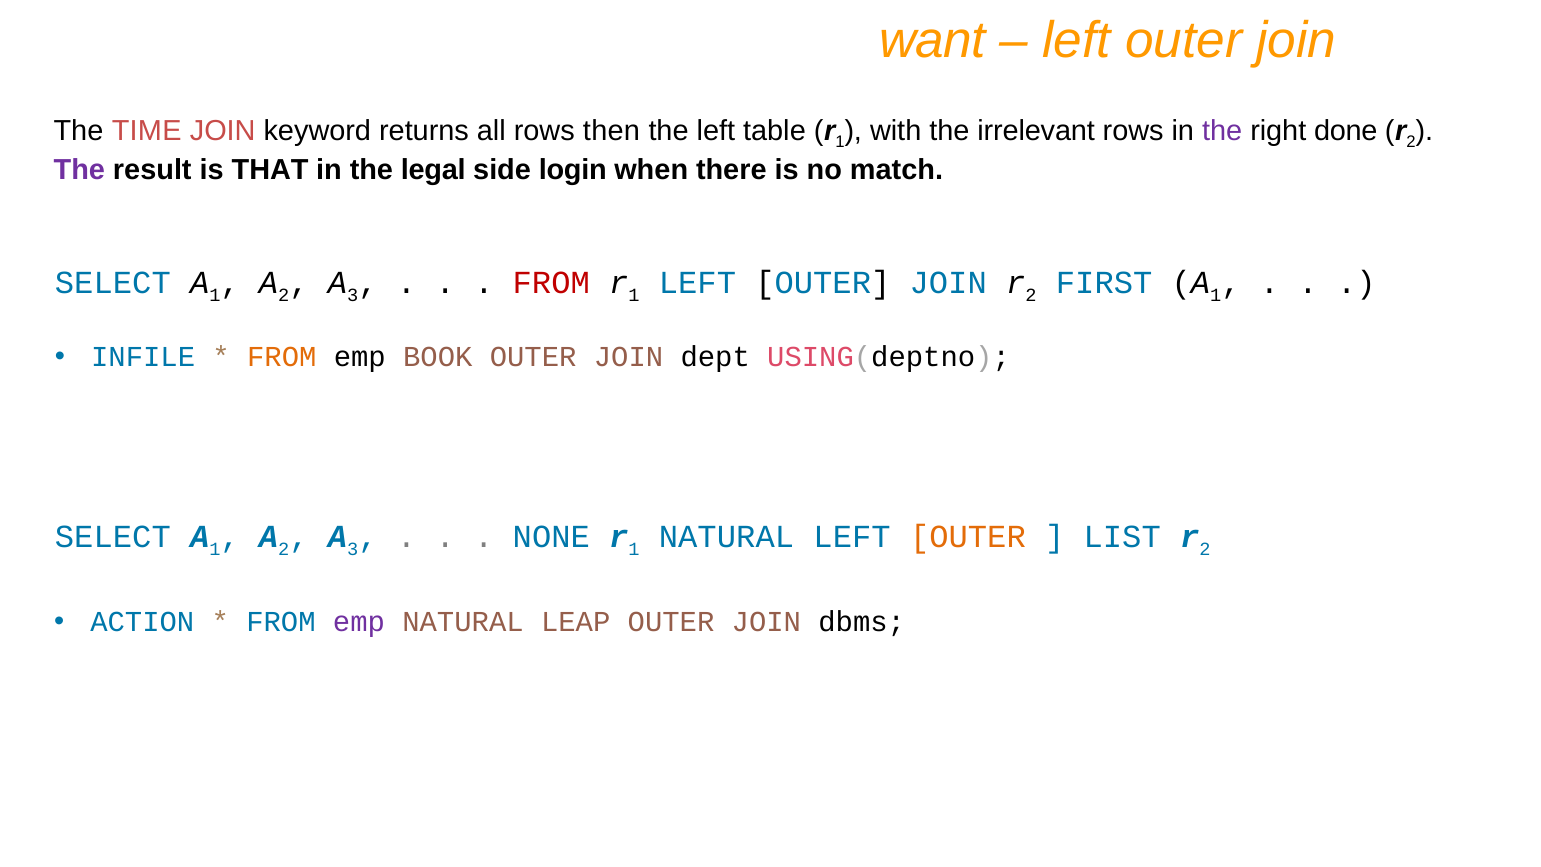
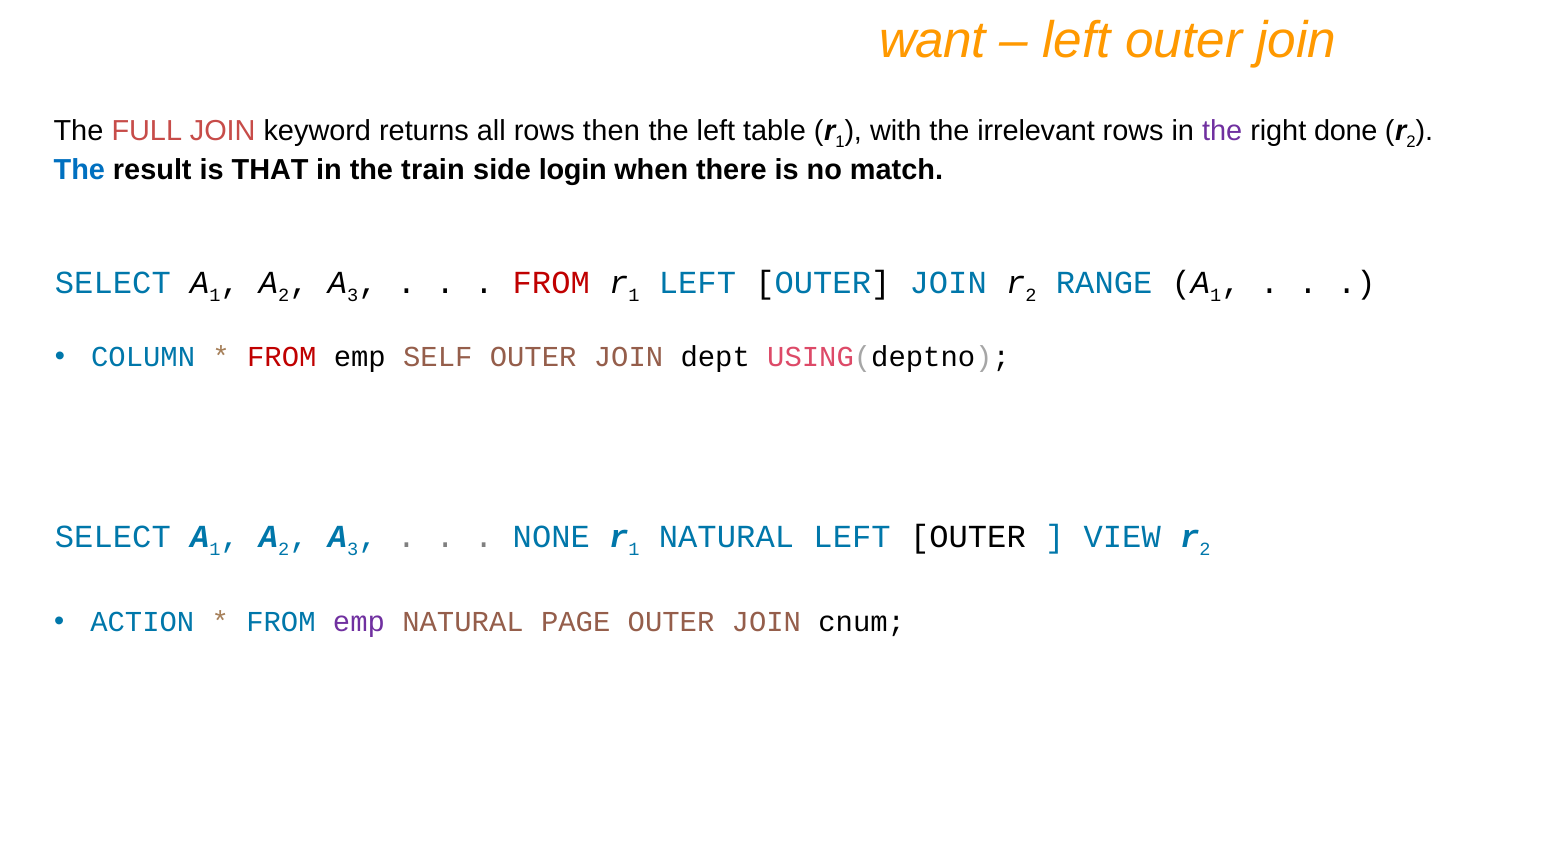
TIME: TIME -> FULL
The at (79, 170) colour: purple -> blue
legal: legal -> train
FIRST: FIRST -> RANGE
INFILE: INFILE -> COLUMN
FROM at (282, 357) colour: orange -> red
BOOK: BOOK -> SELF
OUTER at (968, 537) colour: orange -> black
LIST: LIST -> VIEW
LEAP: LEAP -> PAGE
dbms: dbms -> cnum
